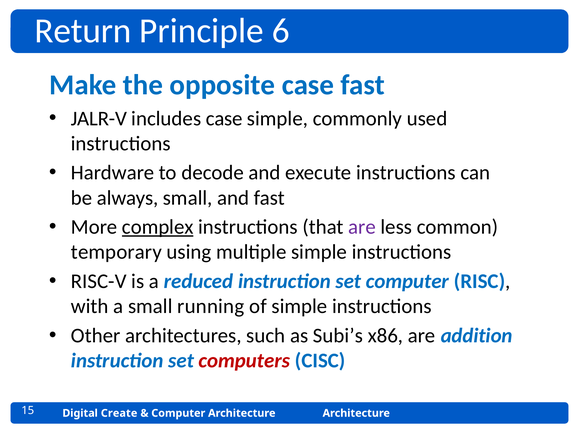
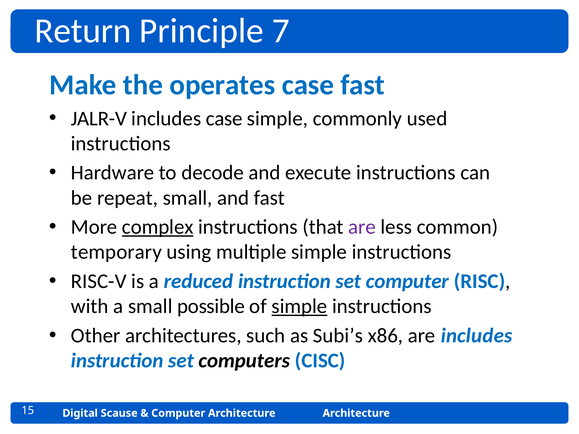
6: 6 -> 7
opposite: opposite -> operates
always: always -> repeat
running: running -> possible
simple at (299, 307) underline: none -> present
are addition: addition -> includes
computers colour: red -> black
Create: Create -> Scause
